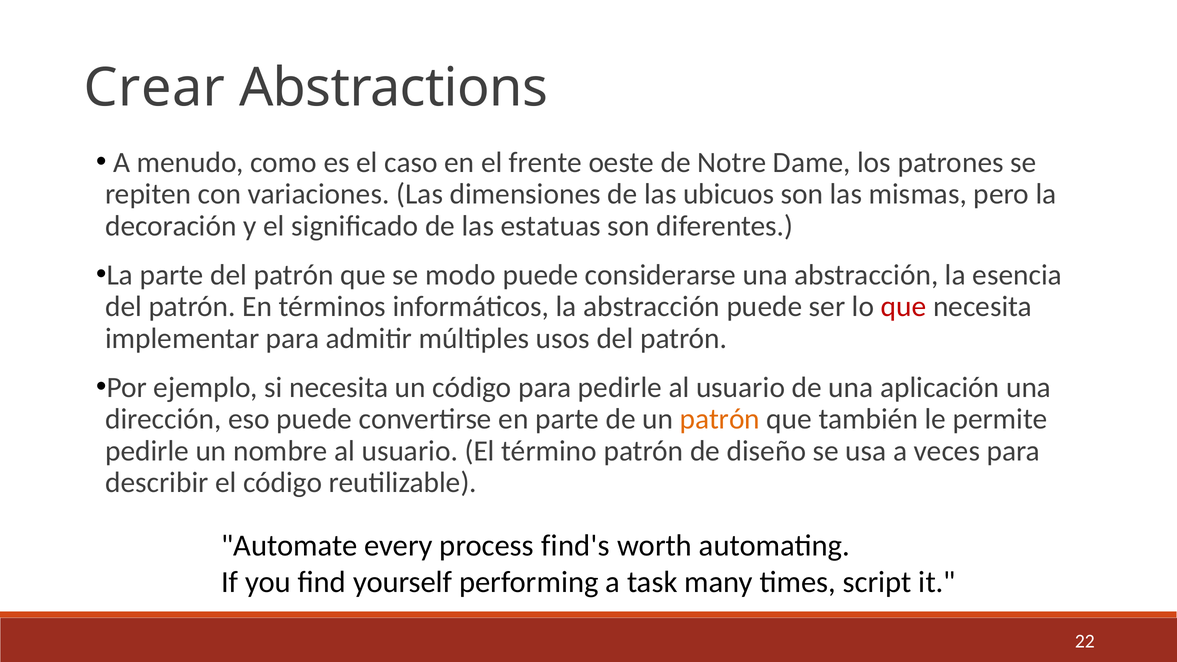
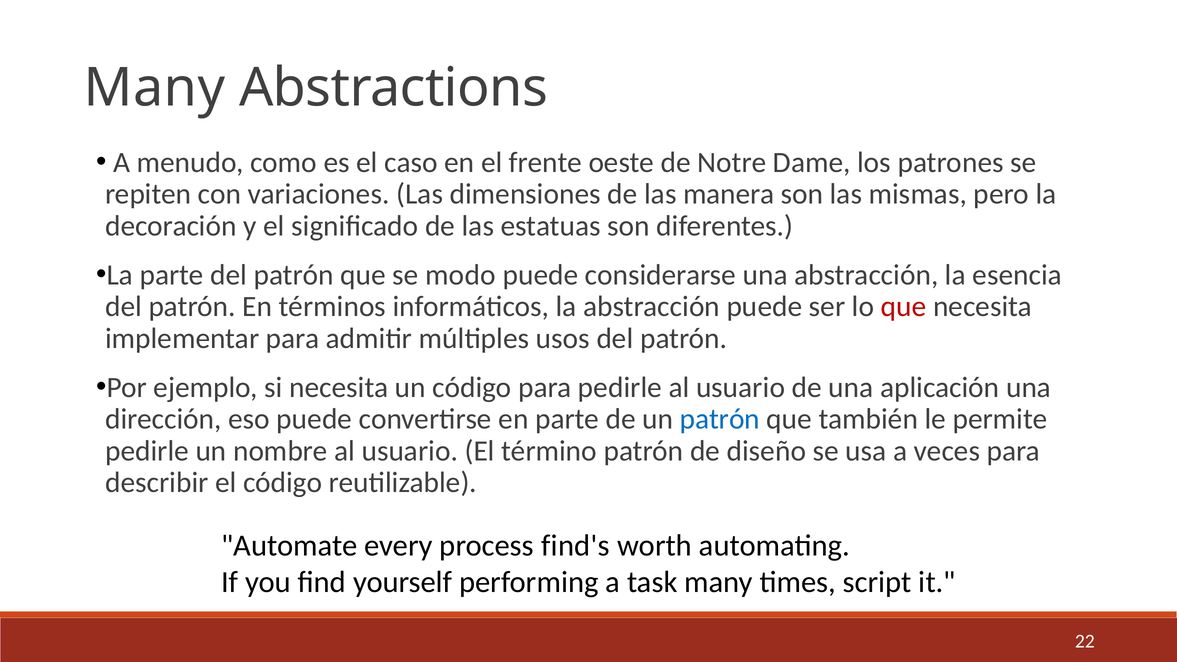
Crear at (154, 88): Crear -> Many
ubicuos: ubicuos -> manera
patrón at (720, 419) colour: orange -> blue
